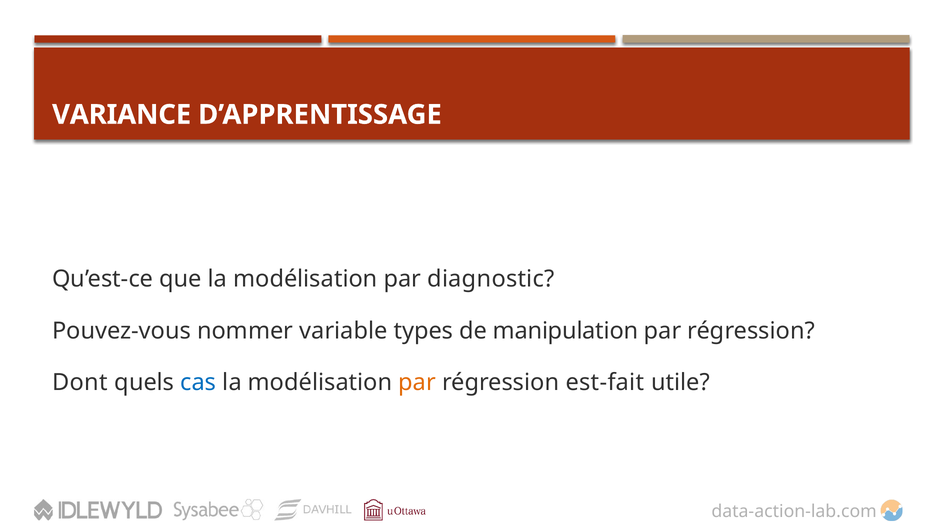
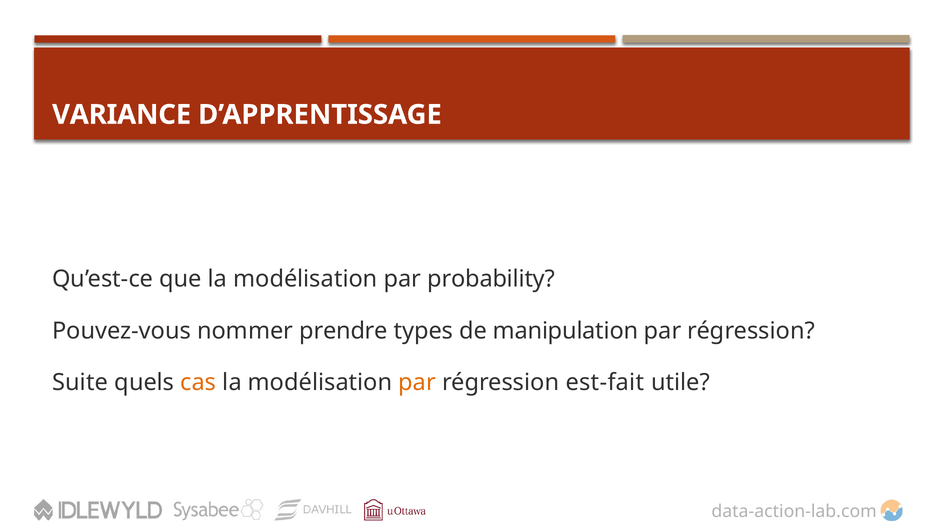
diagnostic: diagnostic -> probability
variable: variable -> prendre
Dont: Dont -> Suite
cas colour: blue -> orange
